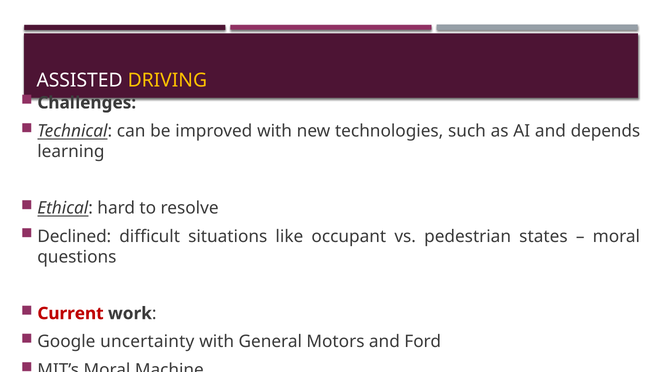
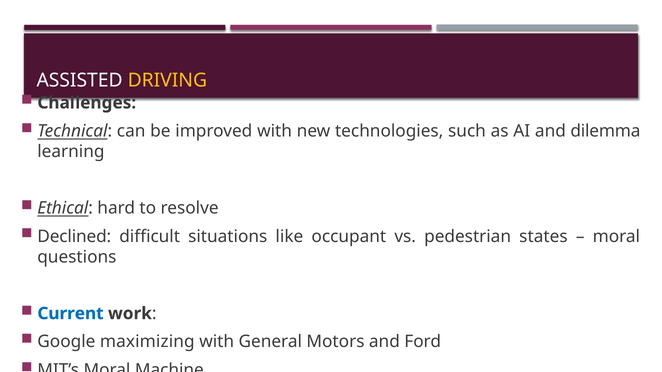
depends: depends -> dilemma
Current colour: red -> blue
uncertainty: uncertainty -> maximizing
